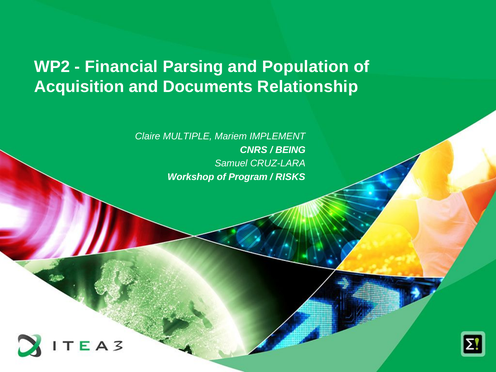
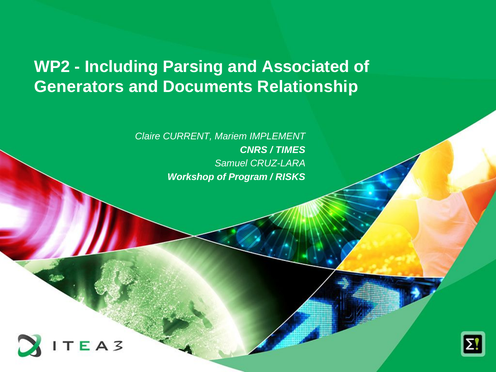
Financial: Financial -> Including
Population: Population -> Associated
Acquisition: Acquisition -> Generators
MULTIPLE: MULTIPLE -> CURRENT
BEING: BEING -> TIMES
